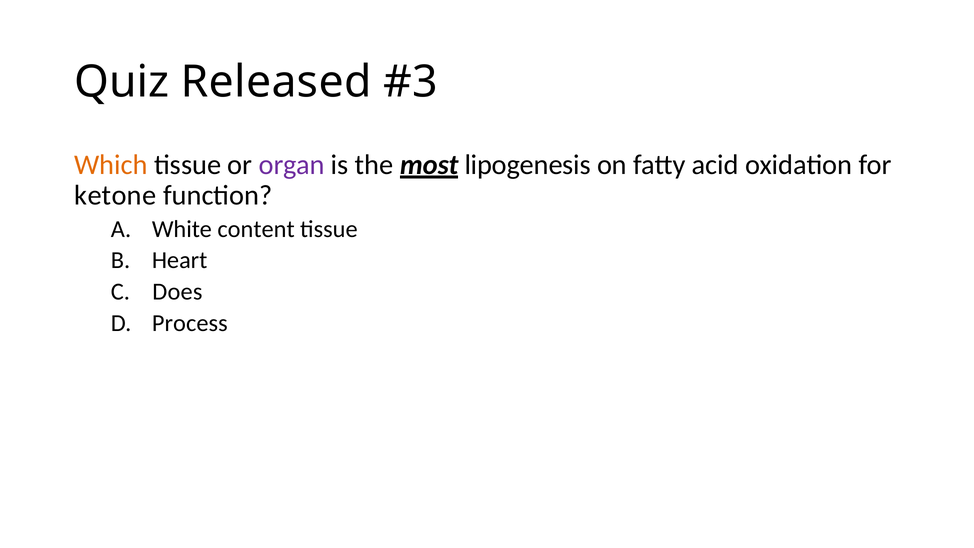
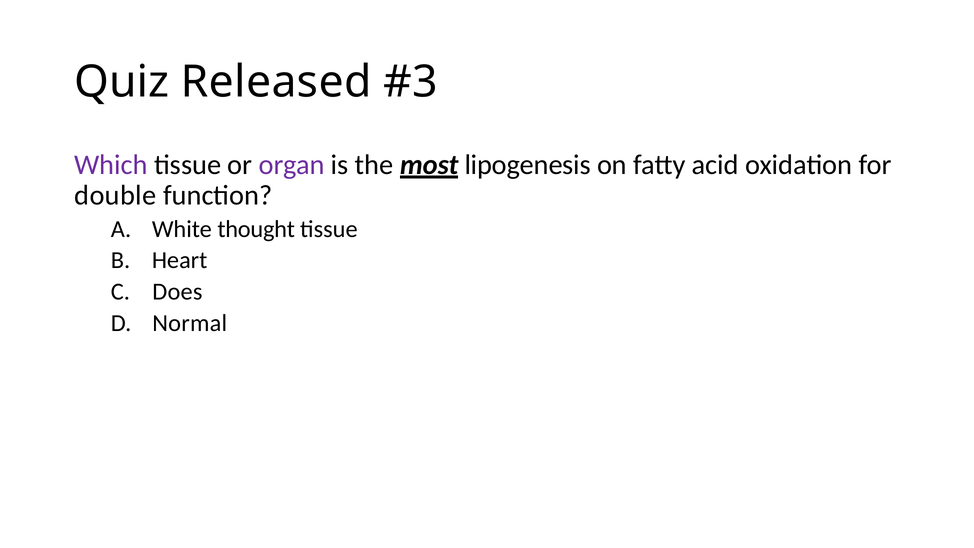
Which colour: orange -> purple
ketone: ketone -> double
content: content -> thought
Process: Process -> Normal
